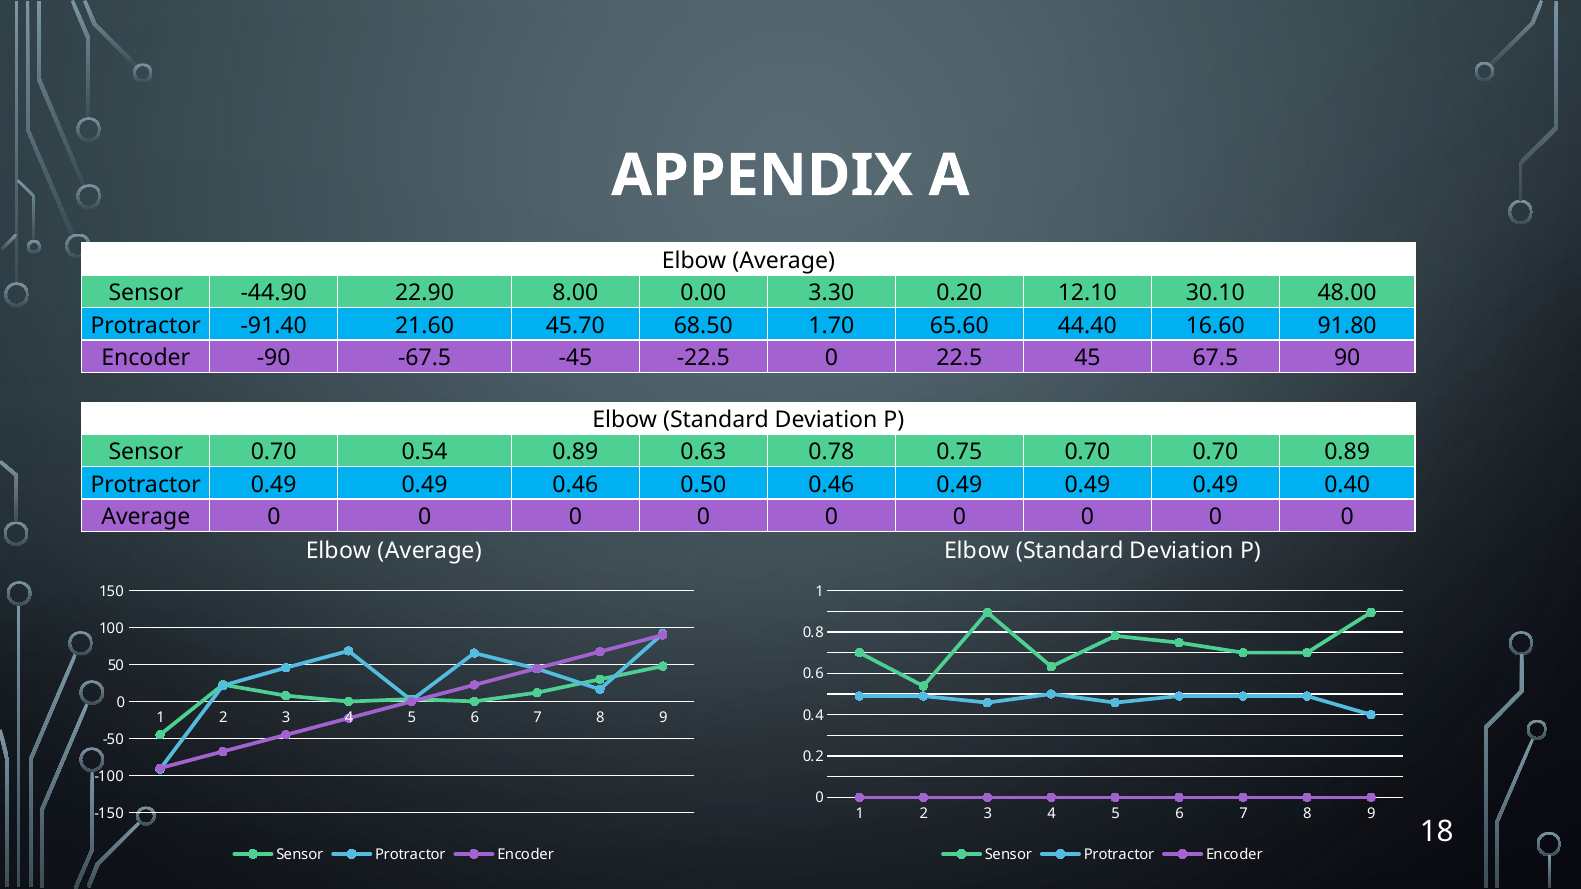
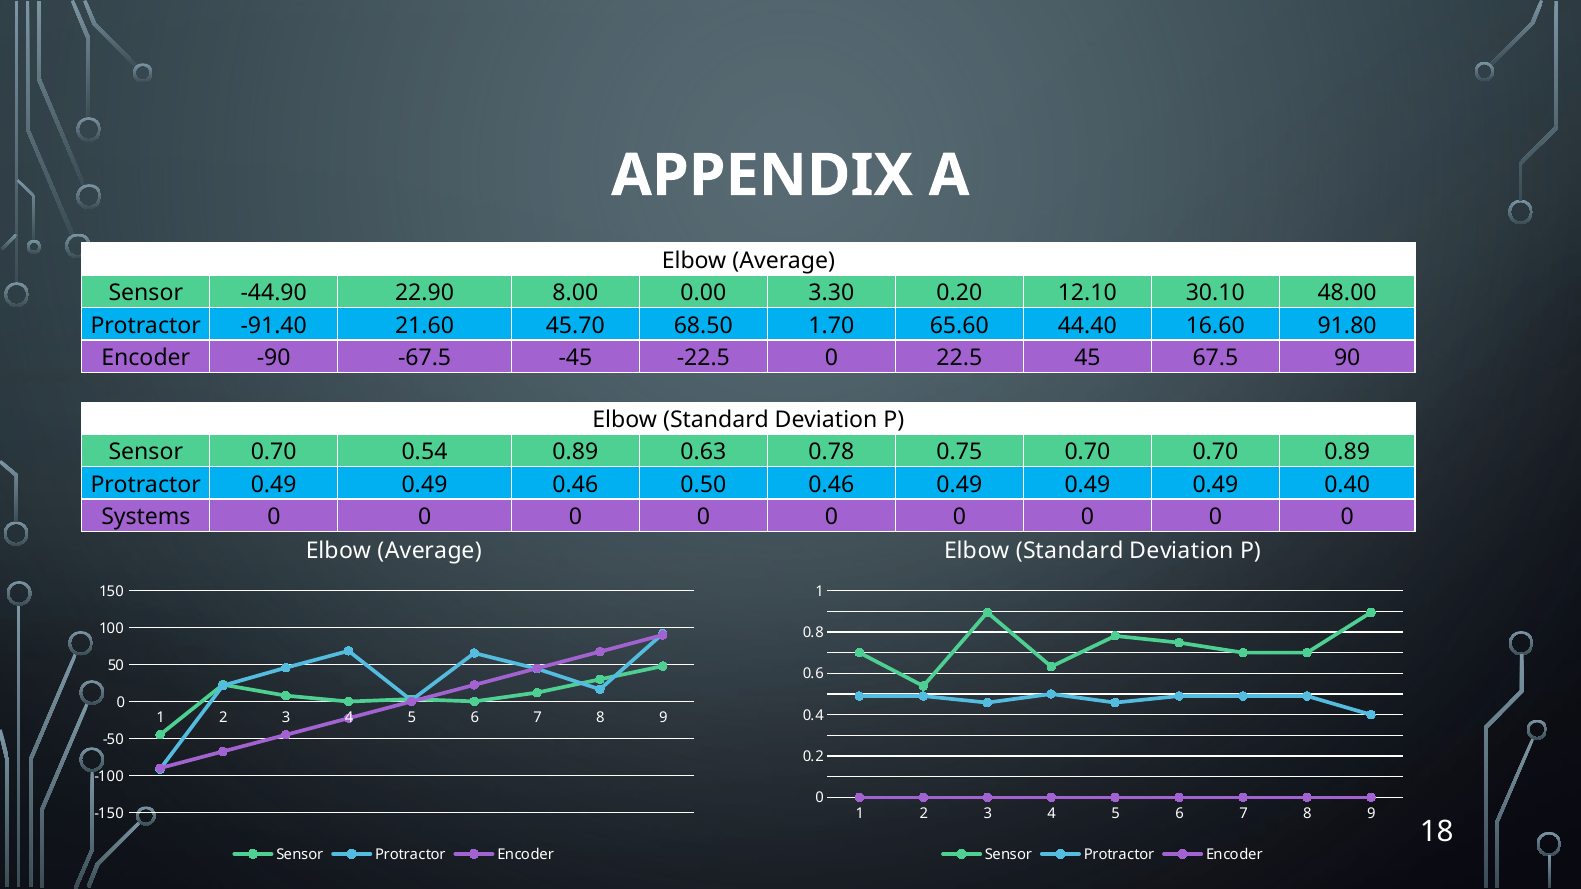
Average at (146, 517): Average -> Systems
